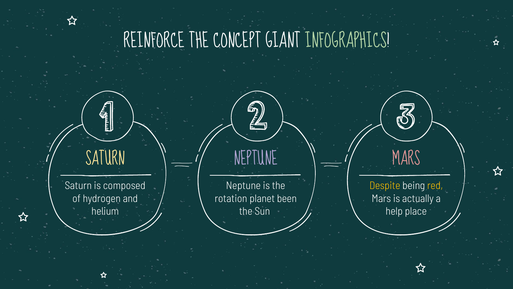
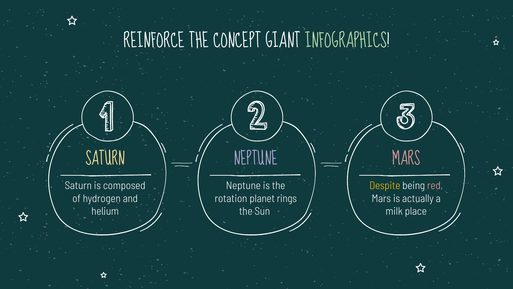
red colour: yellow -> pink
been: been -> rings
help: help -> milk
